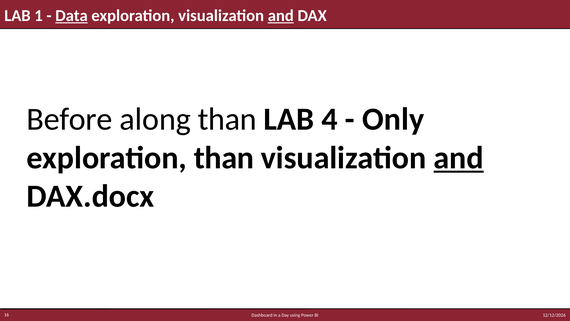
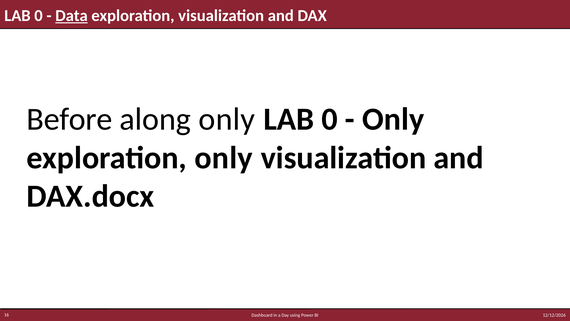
1 at (39, 16): 1 -> 0
and at (281, 16) underline: present -> none
along than: than -> only
4 at (330, 119): 4 -> 0
exploration than: than -> only
and at (459, 158) underline: present -> none
